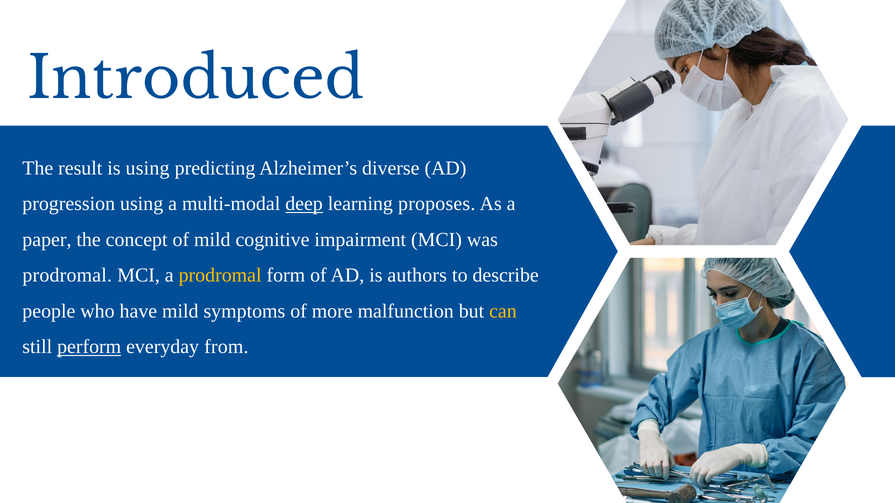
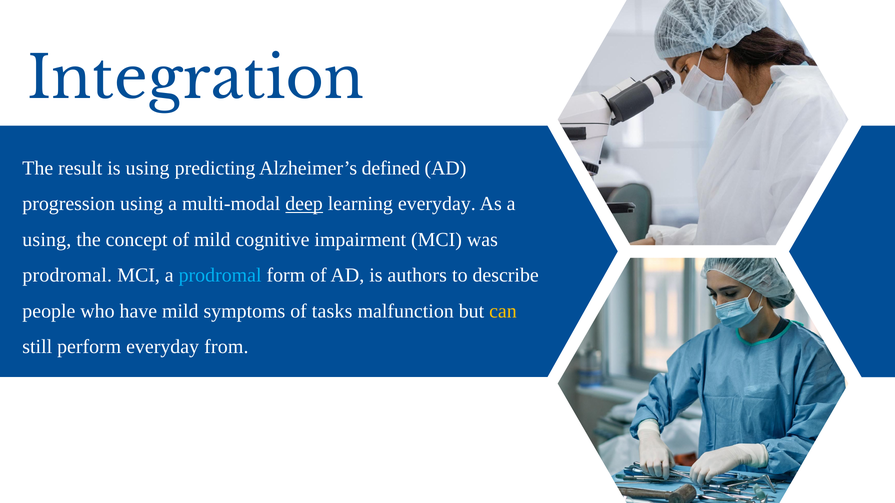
Introduced: Introduced -> Integration
diverse: diverse -> defined
learning proposes: proposes -> everyday
paper at (47, 240): paper -> using
prodromal at (220, 276) colour: yellow -> light blue
more: more -> tasks
perform underline: present -> none
